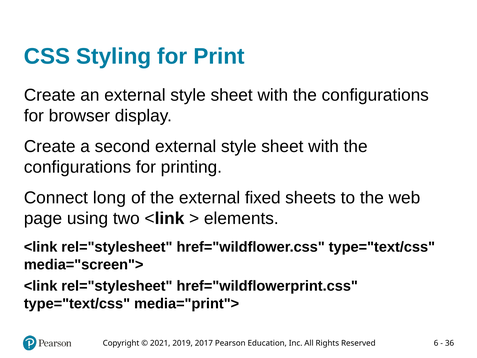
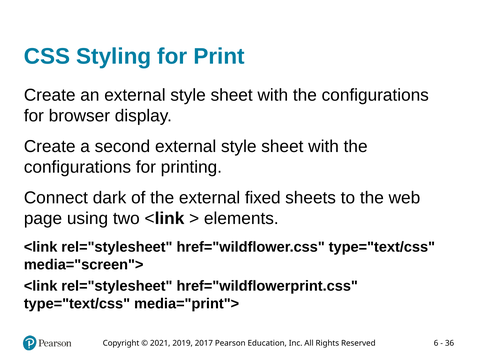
long: long -> dark
